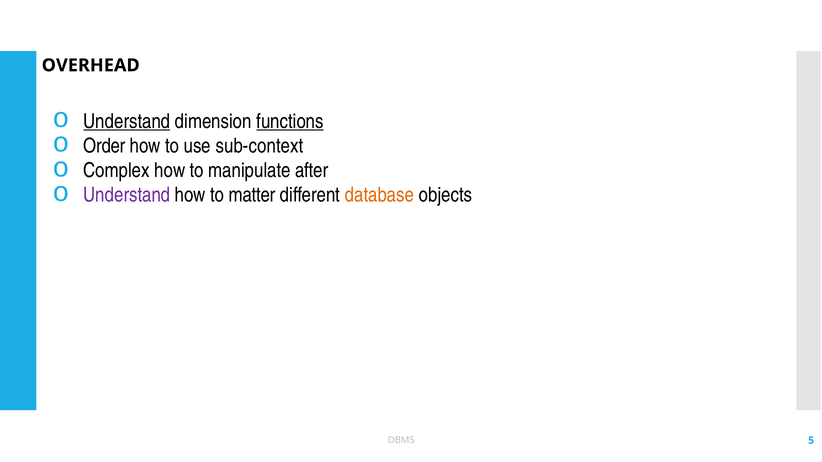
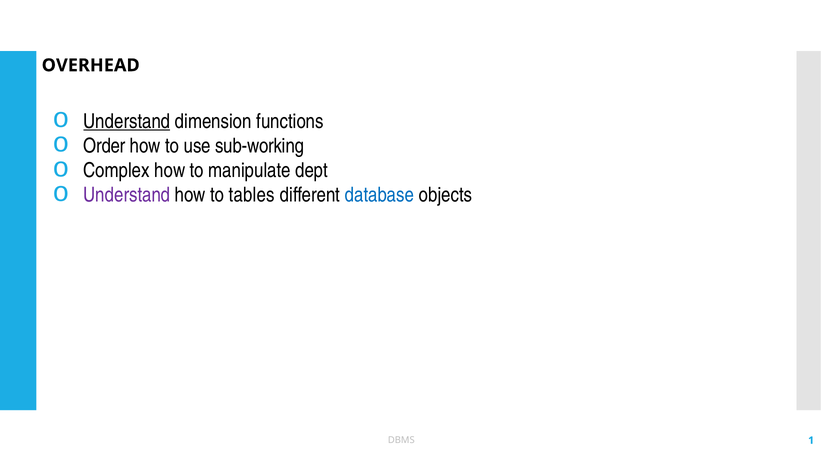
functions underline: present -> none
sub-context: sub-context -> sub-working
after: after -> dept
matter: matter -> tables
database colour: orange -> blue
5: 5 -> 1
